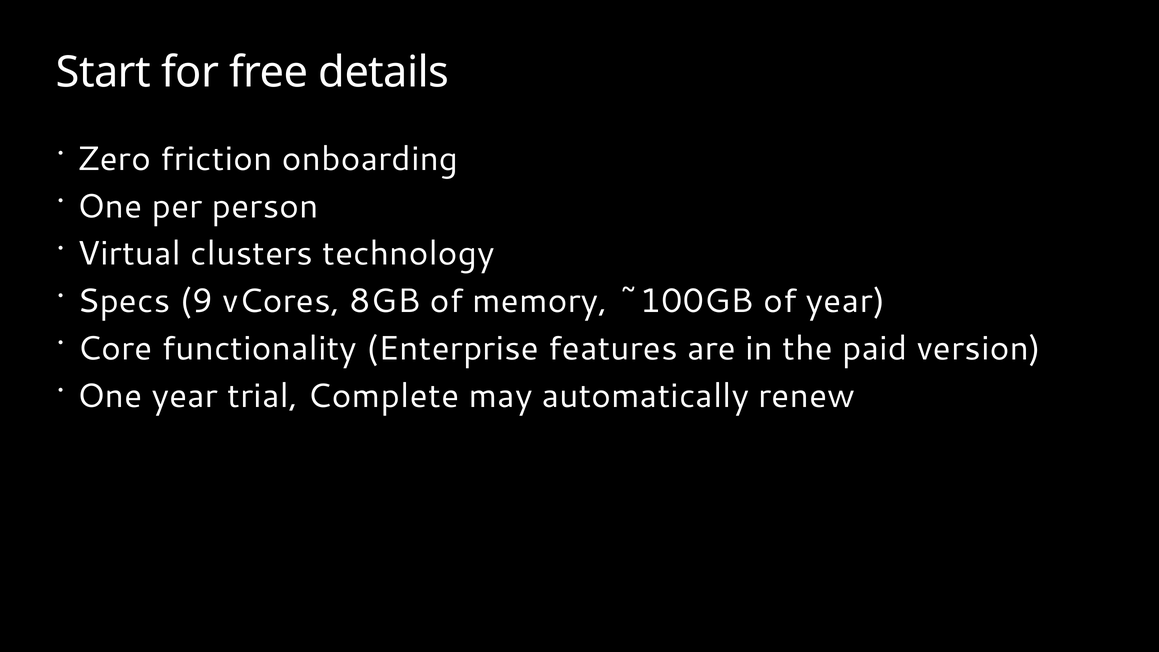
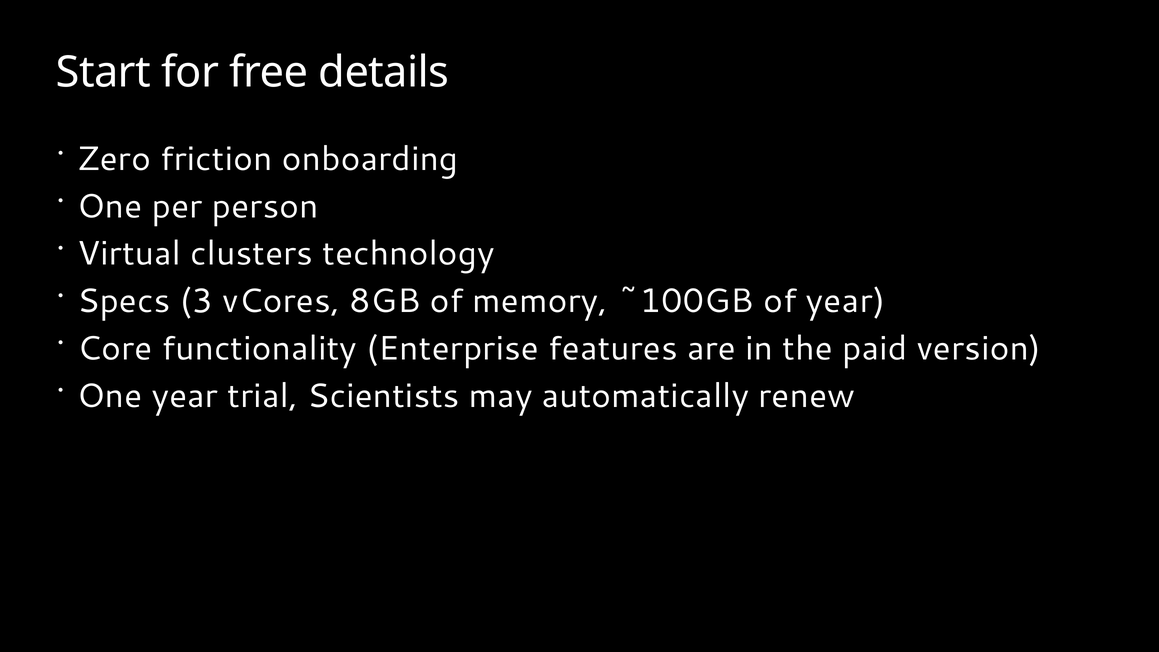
9: 9 -> 3
Complete: Complete -> Scientists
